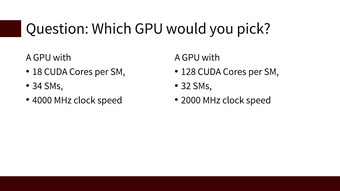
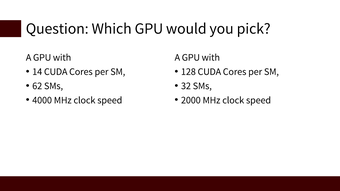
18: 18 -> 14
34: 34 -> 62
